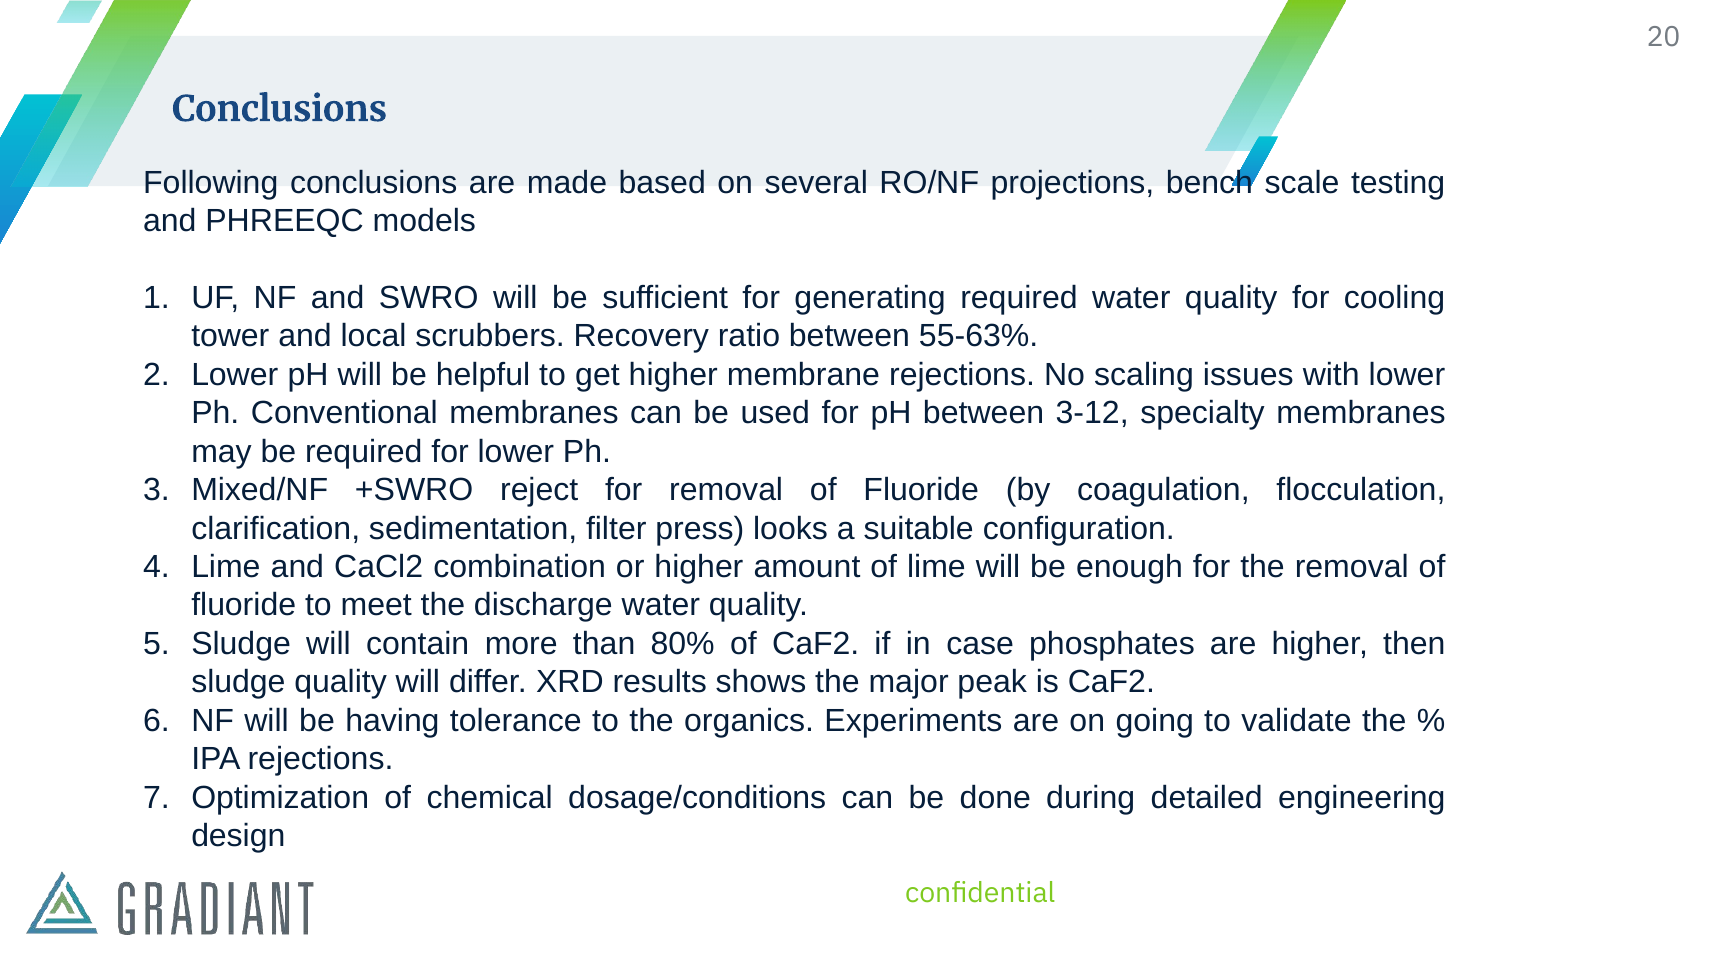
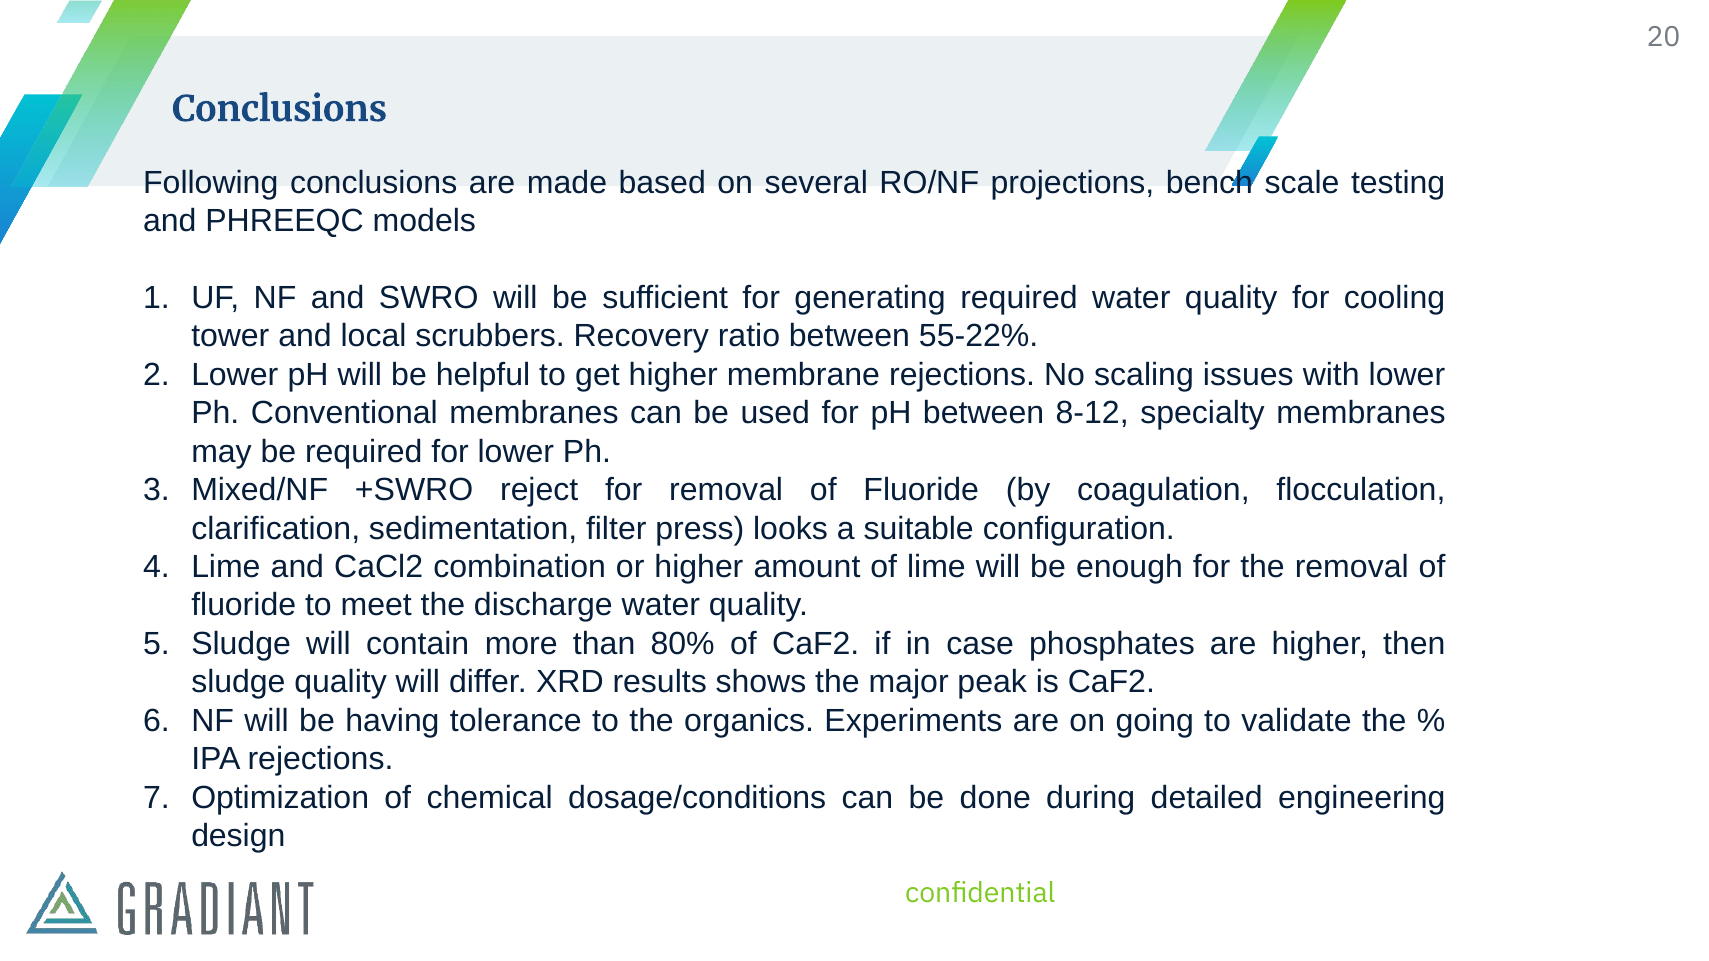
55-63%: 55-63% -> 55-22%
3-12: 3-12 -> 8-12
